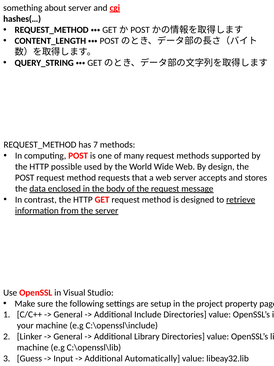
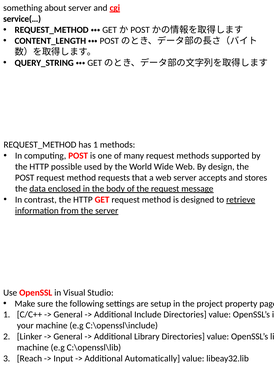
hashes(…: hashes(… -> service(…
has 7: 7 -> 1
Guess: Guess -> Reach
